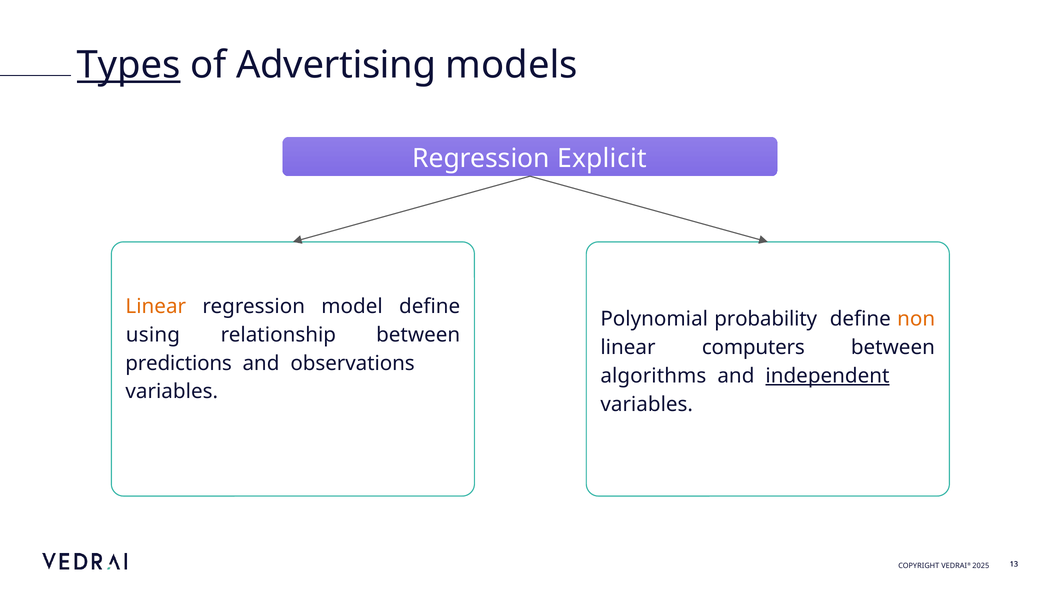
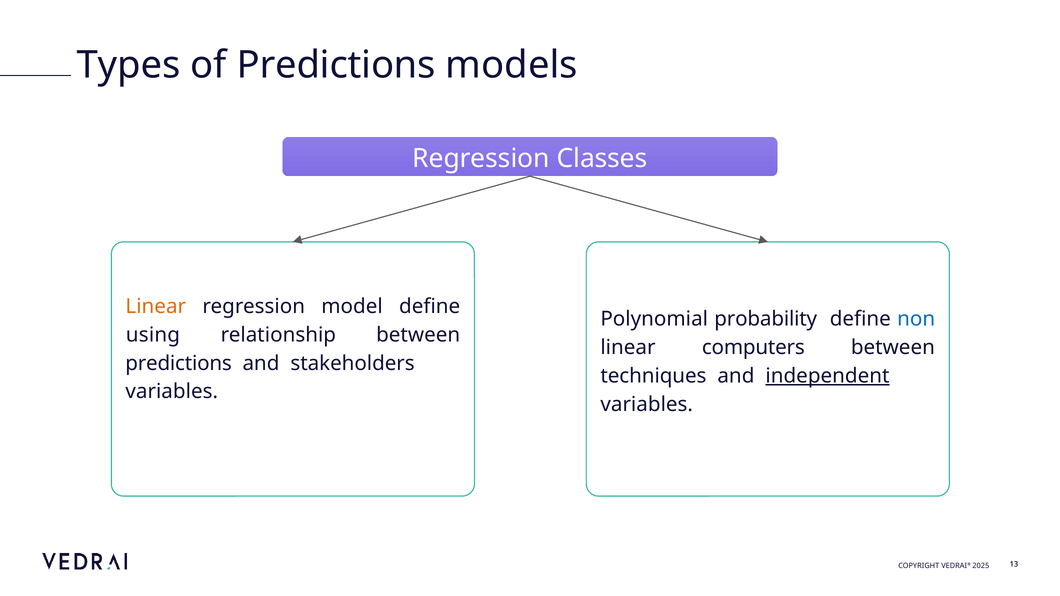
Types underline: present -> none
of Advertising: Advertising -> Predictions
Explicit: Explicit -> Classes
non colour: orange -> blue
observations: observations -> stakeholders
algorithms: algorithms -> techniques
